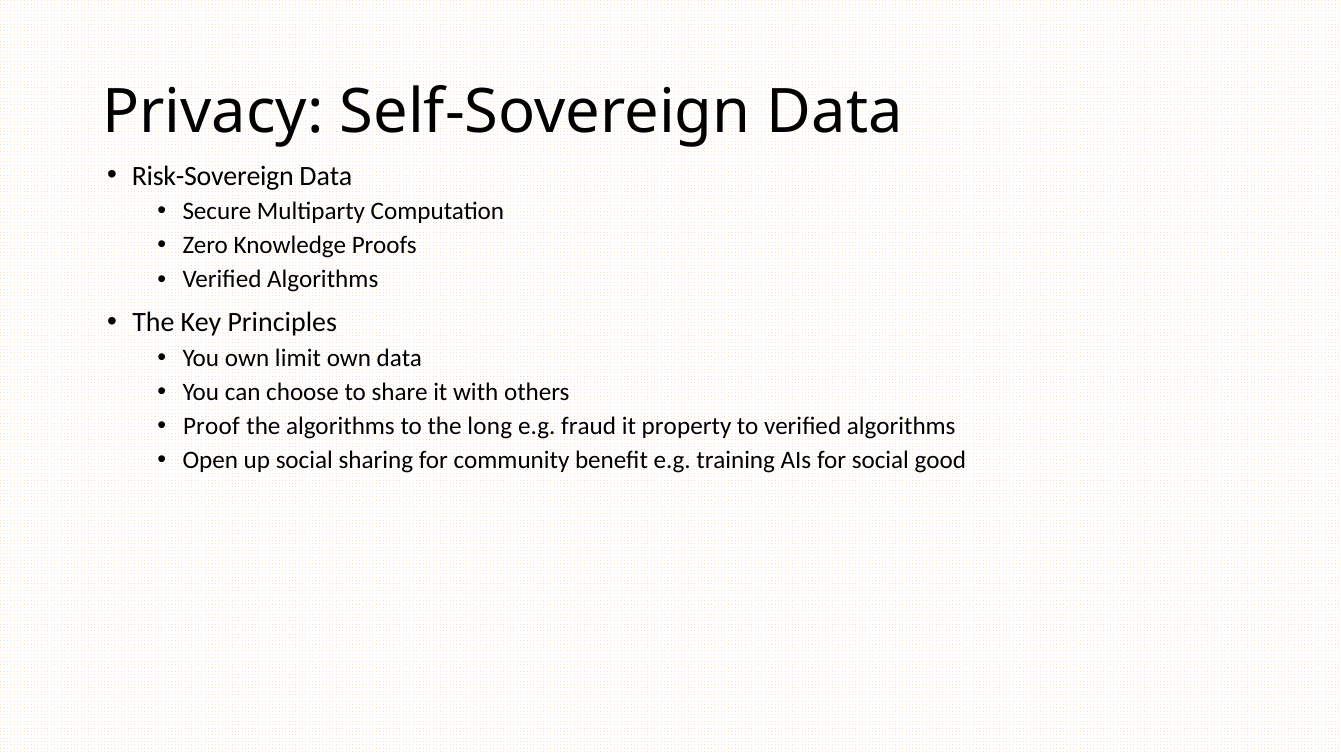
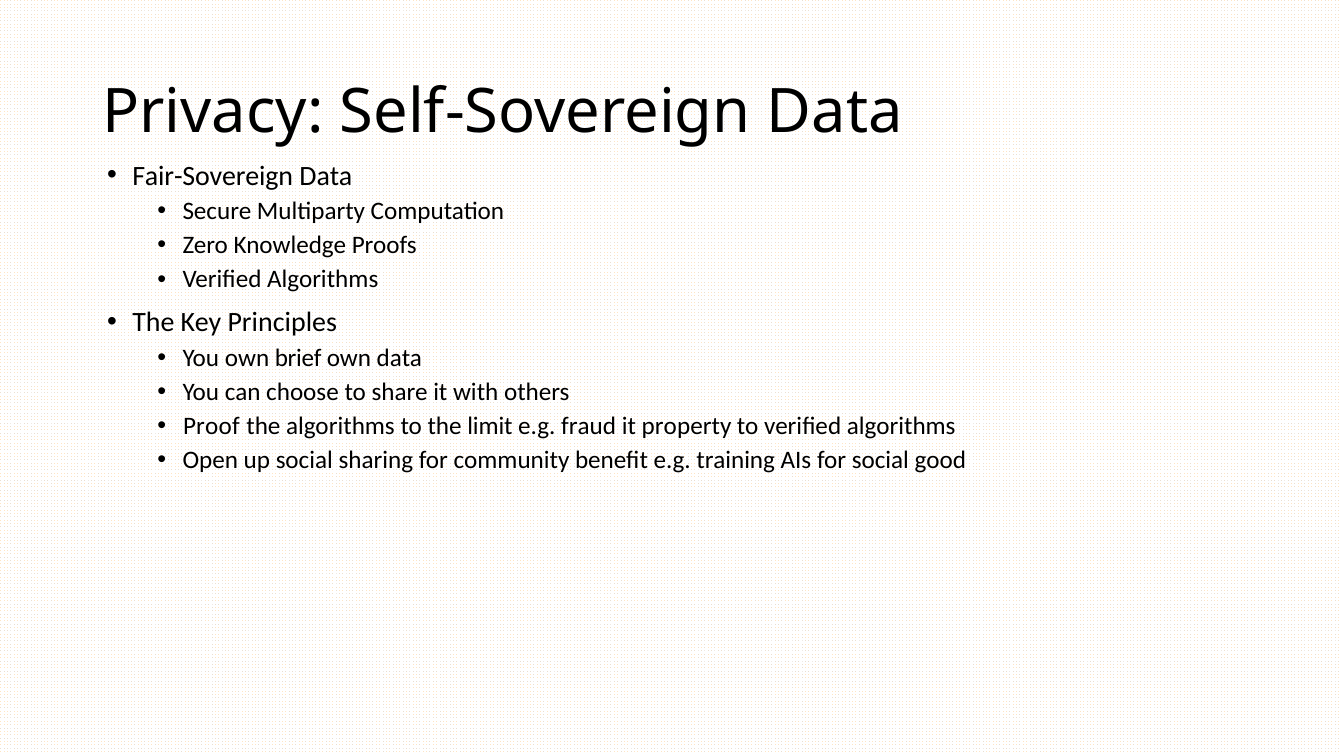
Risk-Sovereign: Risk-Sovereign -> Fair-Sovereign
limit: limit -> brief
long: long -> limit
